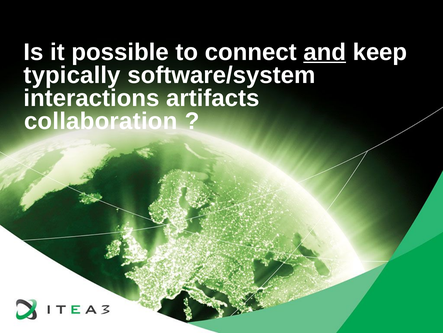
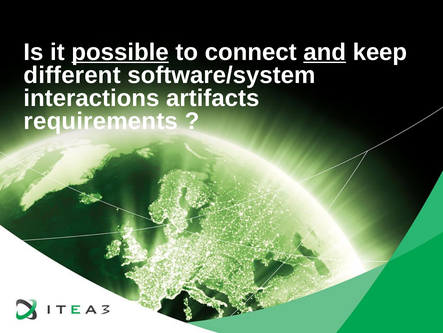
possible underline: none -> present
typically: typically -> different
collaboration: collaboration -> requirements
